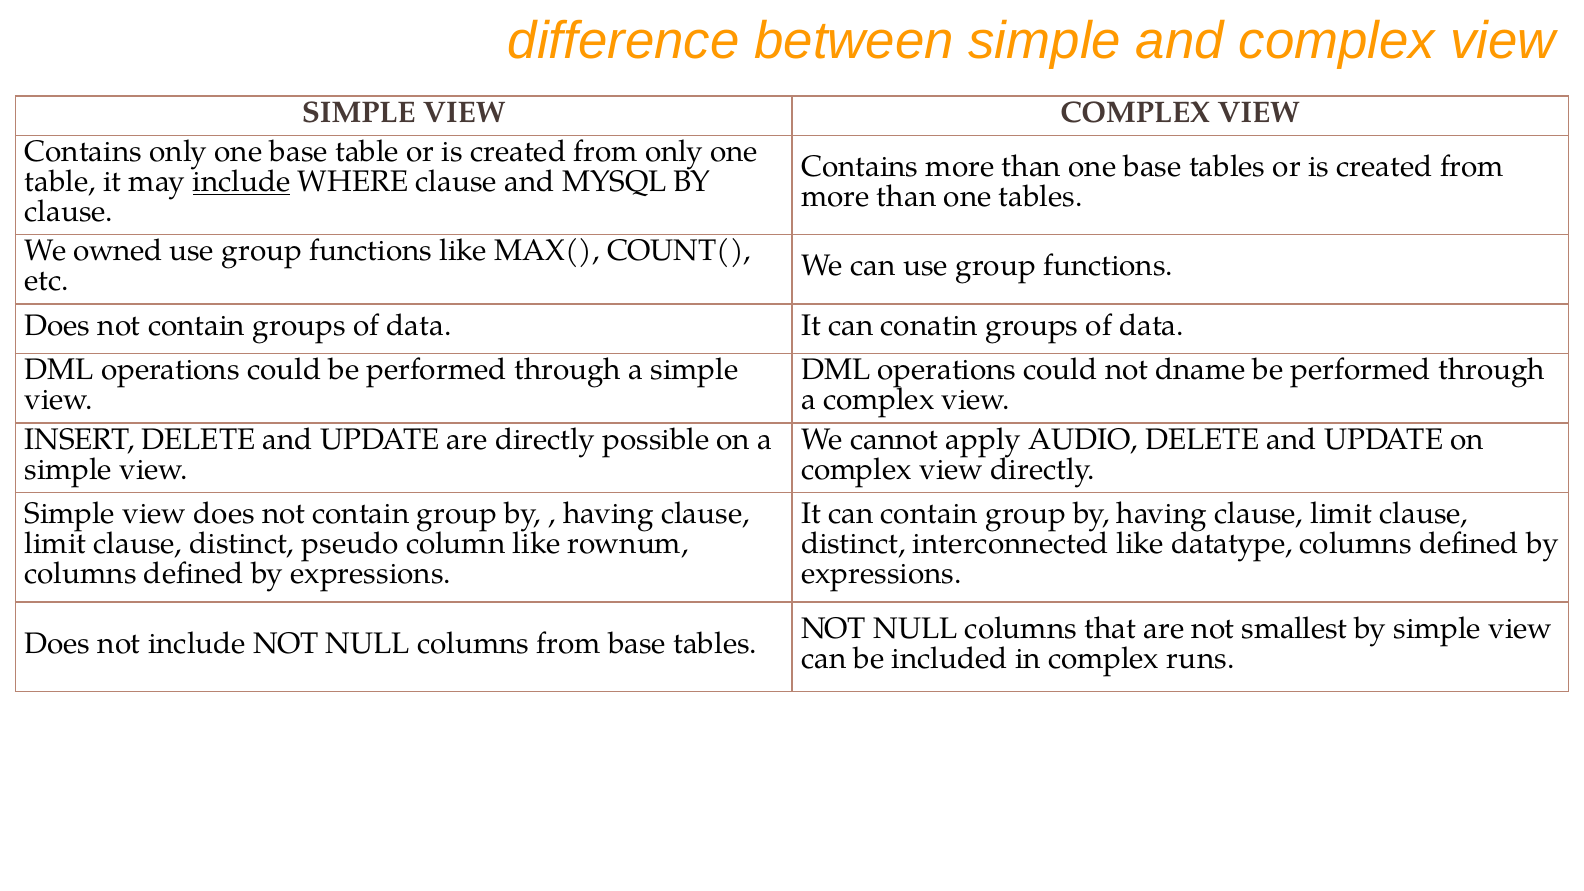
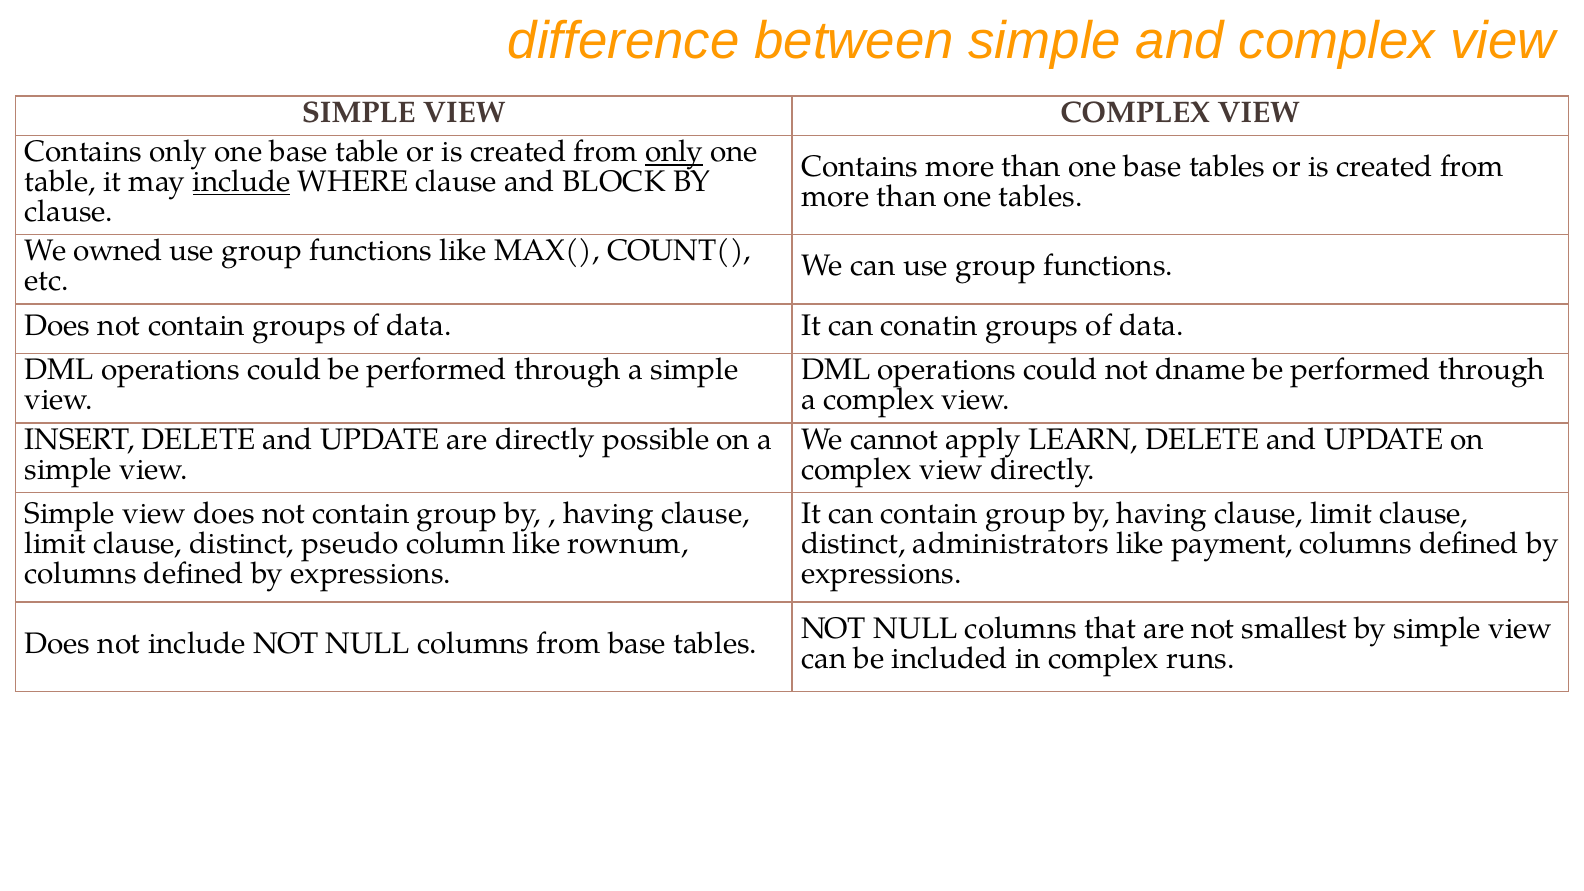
only at (674, 152) underline: none -> present
MYSQL: MYSQL -> BLOCK
AUDIO: AUDIO -> LEARN
interconnected: interconnected -> administrators
datatype: datatype -> payment
